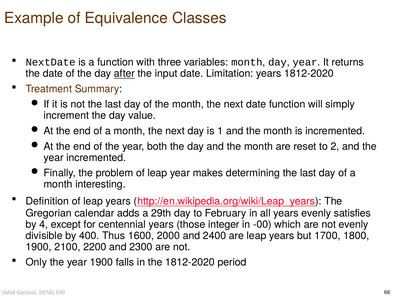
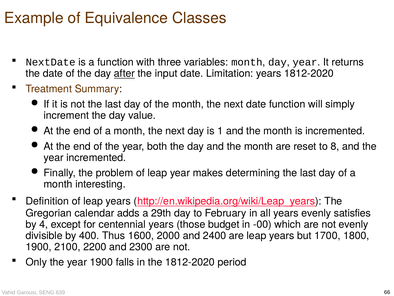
2: 2 -> 8
integer: integer -> budget
